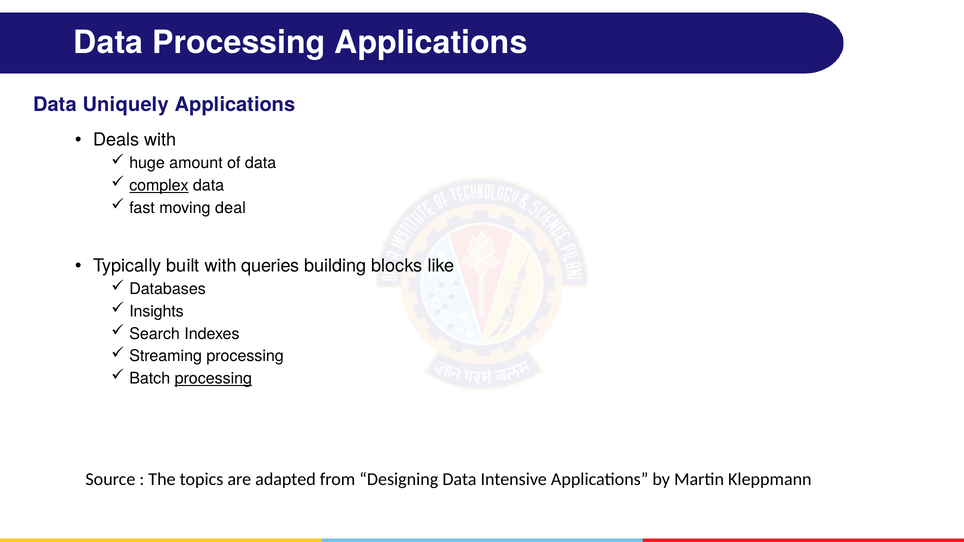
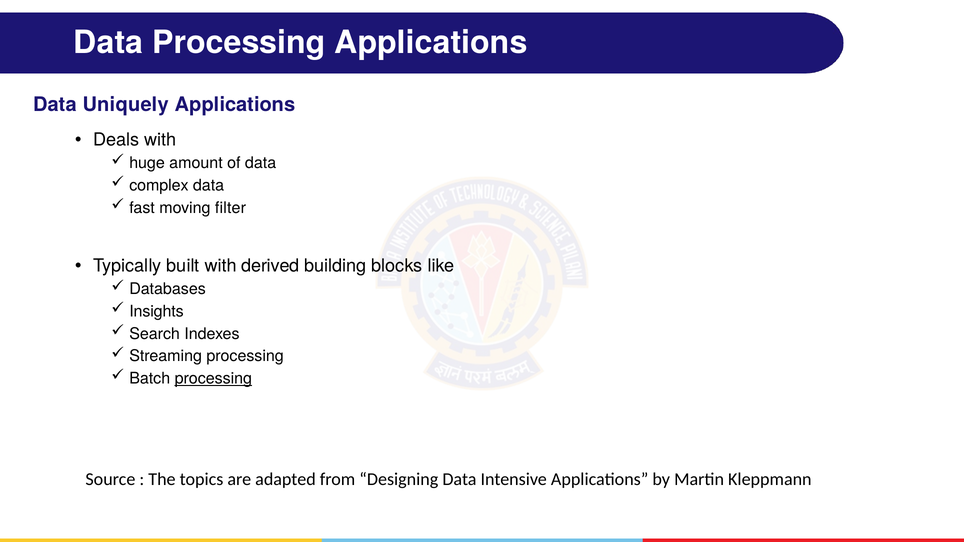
complex underline: present -> none
deal: deal -> filter
queries: queries -> derived
